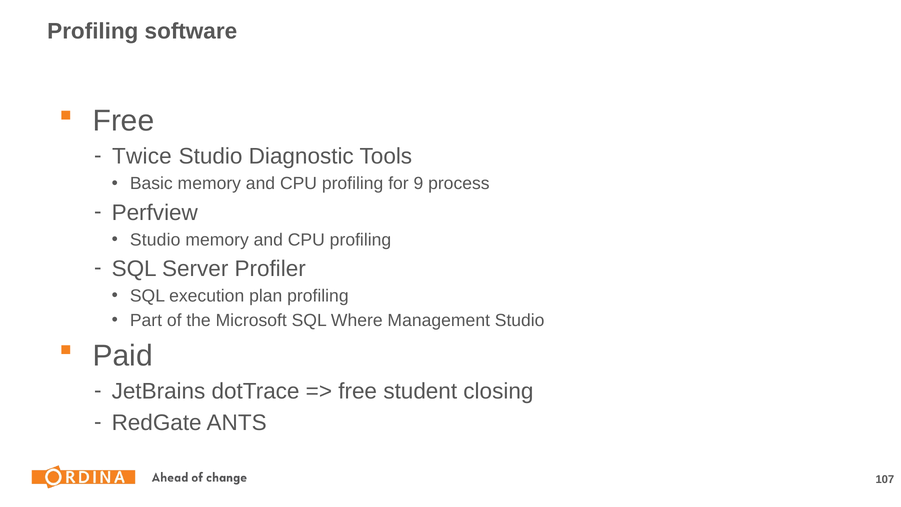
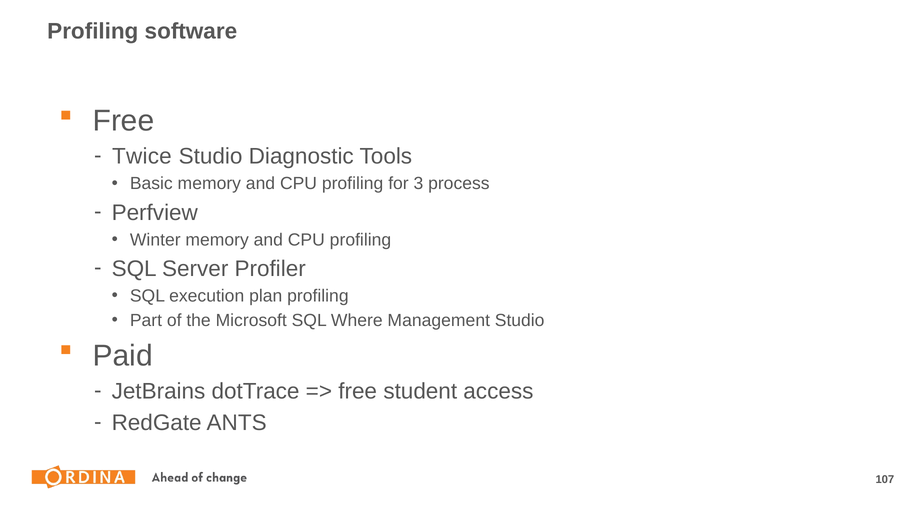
9: 9 -> 3
Studio at (155, 240): Studio -> Winter
closing: closing -> access
